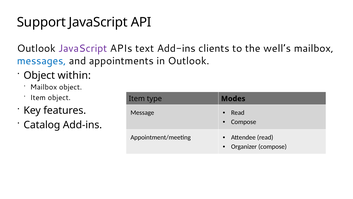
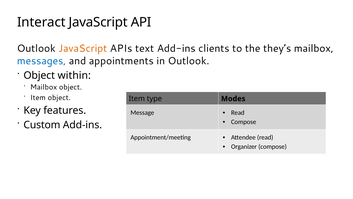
Support: Support -> Interact
JavaScript at (83, 48) colour: purple -> orange
well’s: well’s -> they’s
Catalog: Catalog -> Custom
